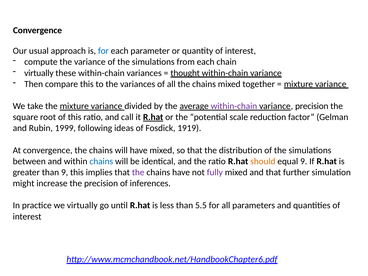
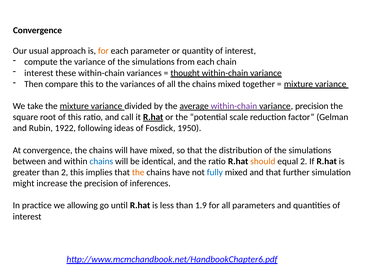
for at (103, 51) colour: blue -> orange
virtually at (39, 73): virtually -> interest
1999: 1999 -> 1922
1919: 1919 -> 1950
equal 9: 9 -> 2
than 9: 9 -> 2
the at (138, 172) colour: purple -> orange
fully colour: purple -> blue
we virtually: virtually -> allowing
5.5: 5.5 -> 1.9
